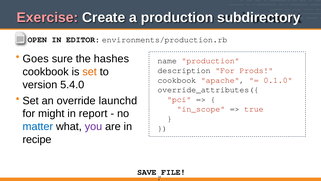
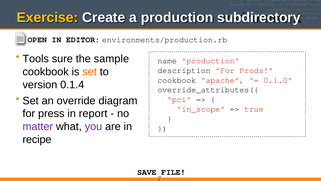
Exercise colour: pink -> yellow
Goes: Goes -> Tools
hashes: hashes -> sample
5.4.0: 5.4.0 -> 0.1.4
launchd: launchd -> diagram
might: might -> press
matter colour: blue -> purple
